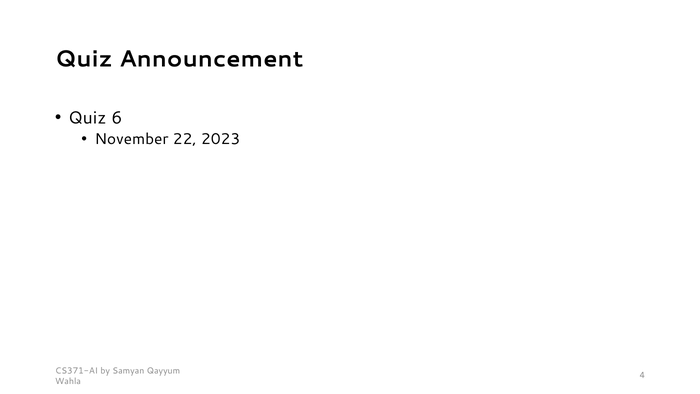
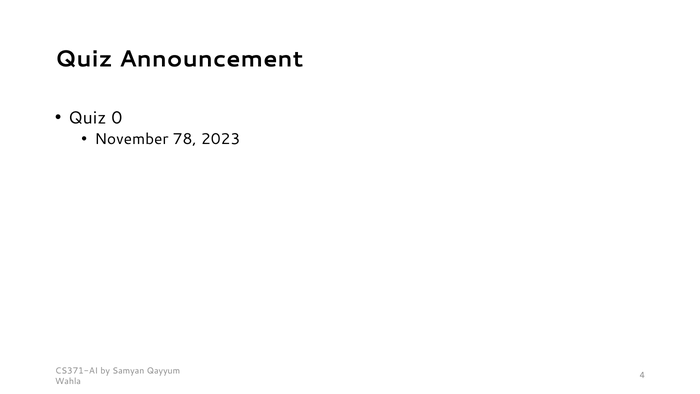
6: 6 -> 0
22: 22 -> 78
